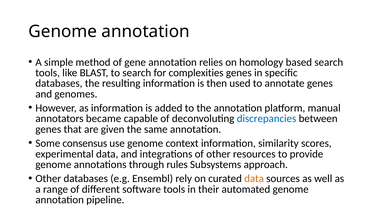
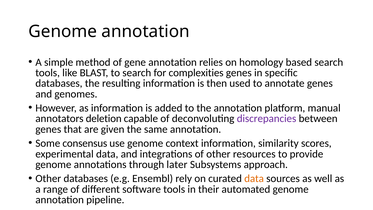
became: became -> deletion
discrepancies colour: blue -> purple
rules: rules -> later
